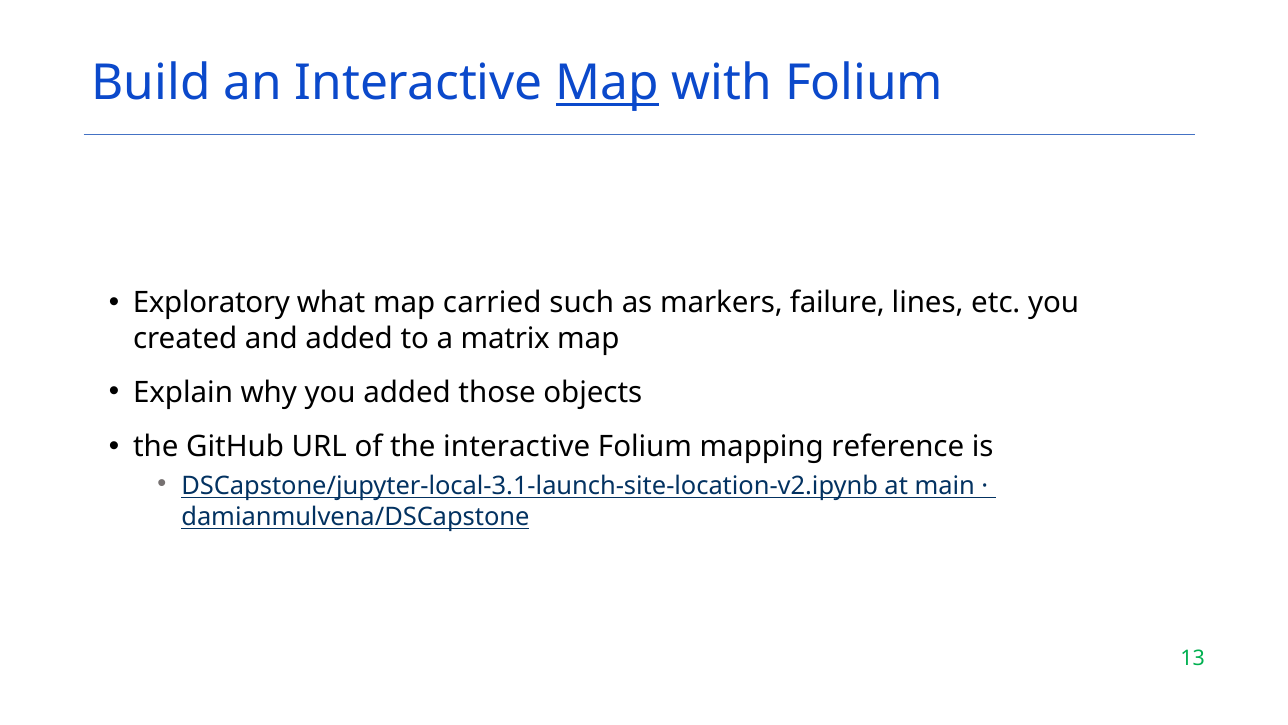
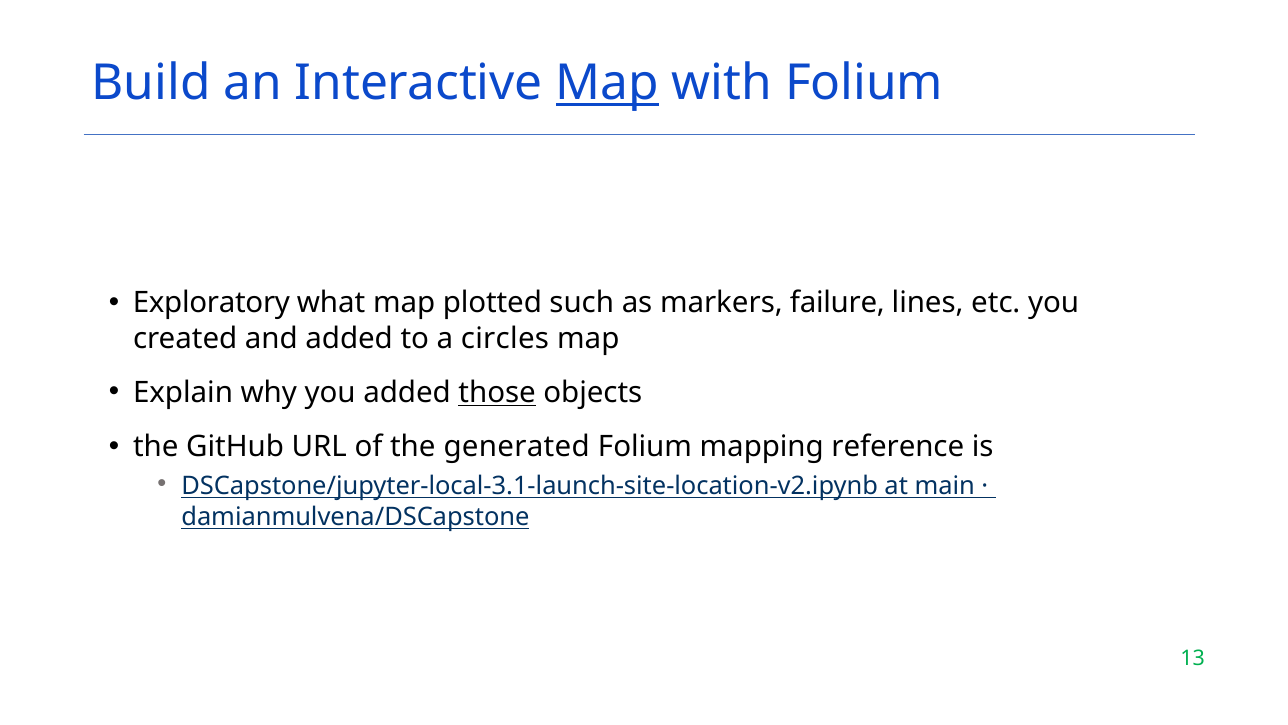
carried: carried -> plotted
matrix: matrix -> circles
those underline: none -> present
the interactive: interactive -> generated
